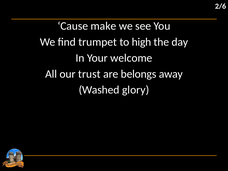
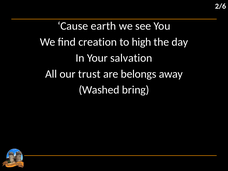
make: make -> earth
trumpet: trumpet -> creation
welcome: welcome -> salvation
glory: glory -> bring
